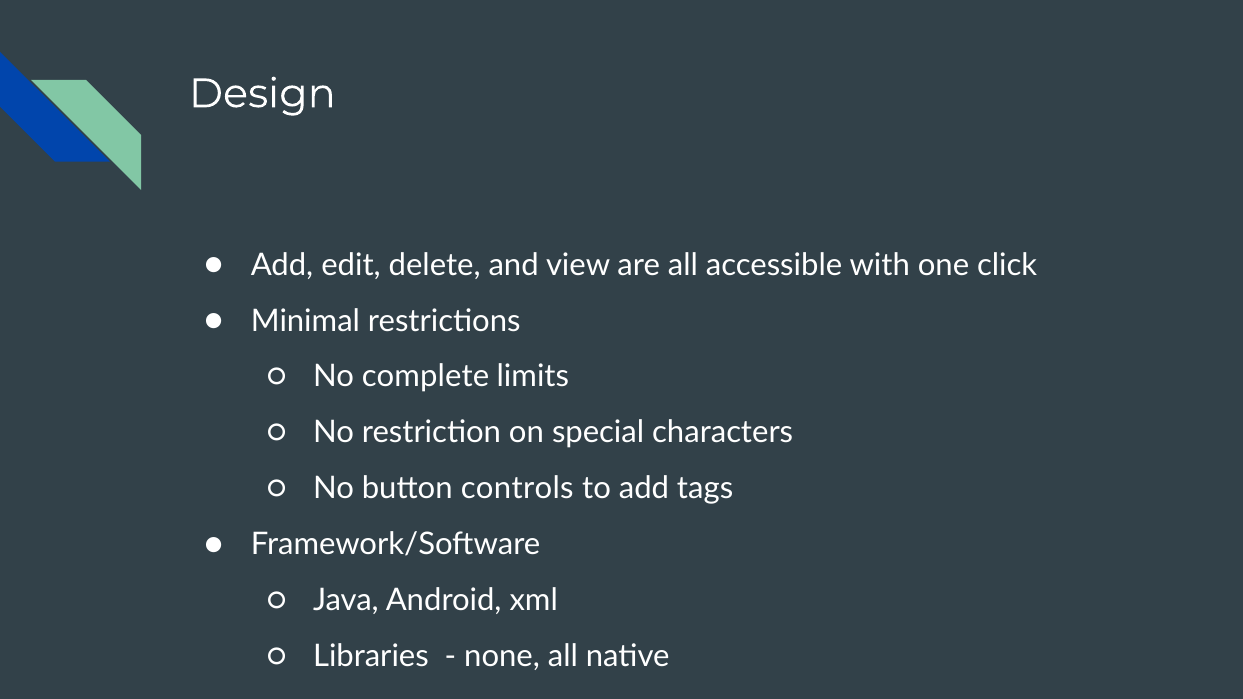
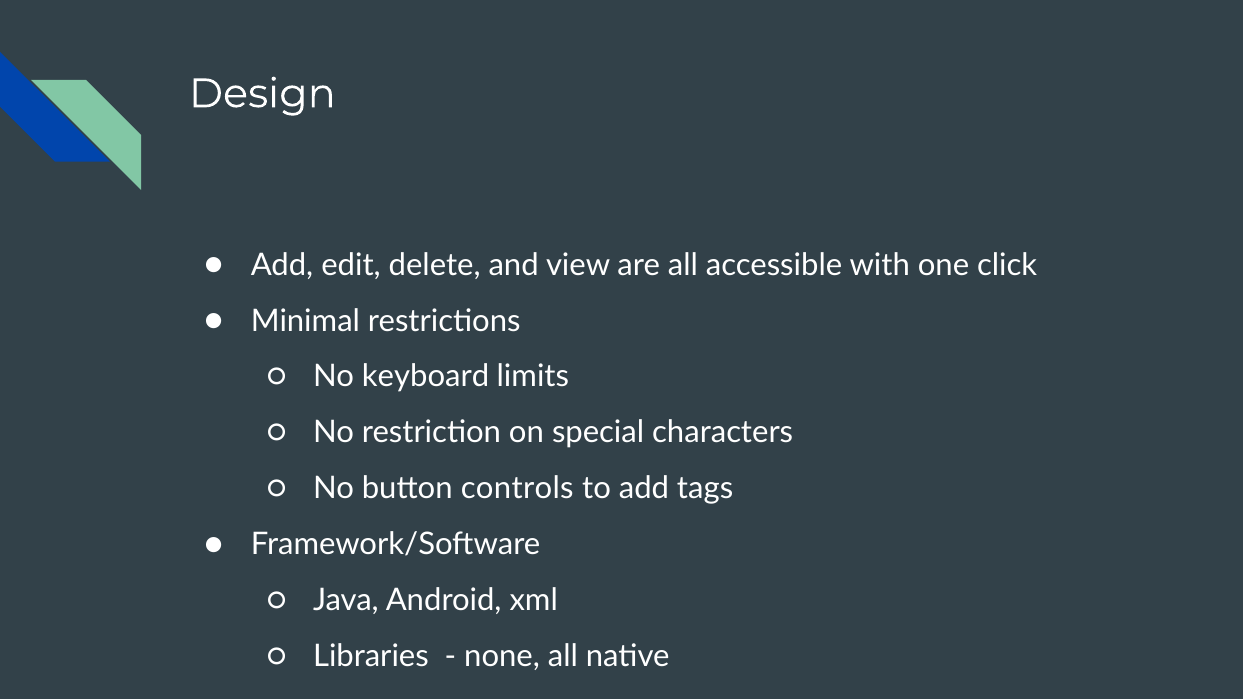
complete: complete -> keyboard
